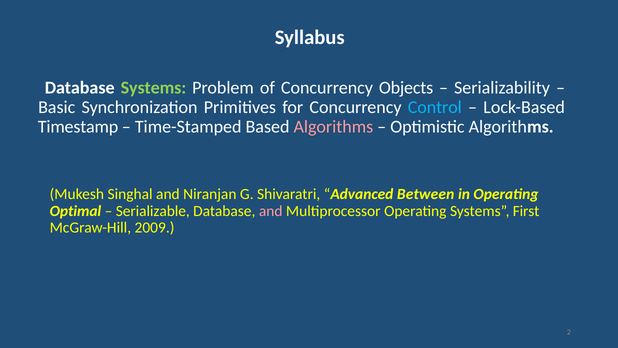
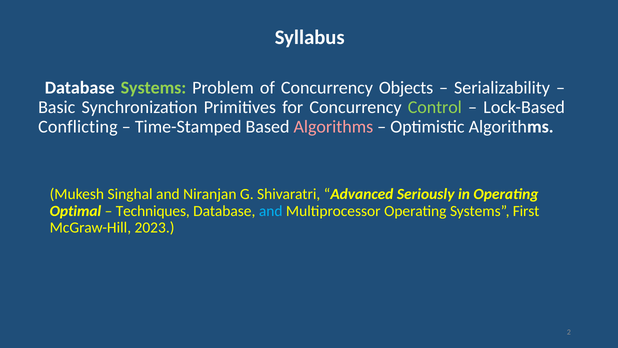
Control colour: light blue -> light green
Timestamp: Timestamp -> Conflicting
Between: Between -> Seriously
Serializable: Serializable -> Techniques
and at (271, 211) colour: pink -> light blue
2009: 2009 -> 2023
